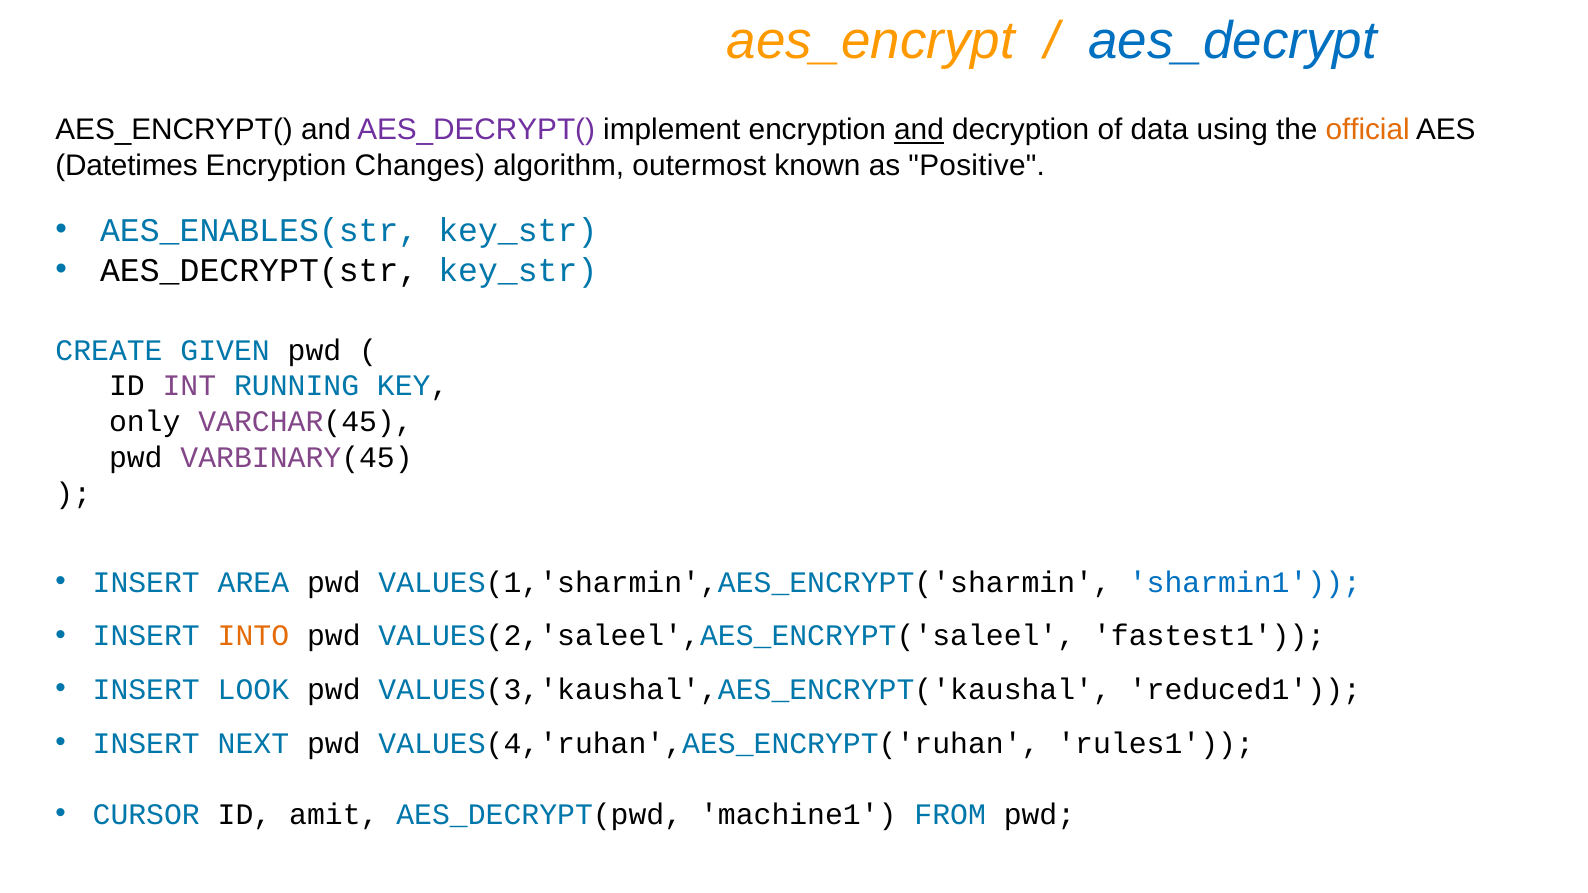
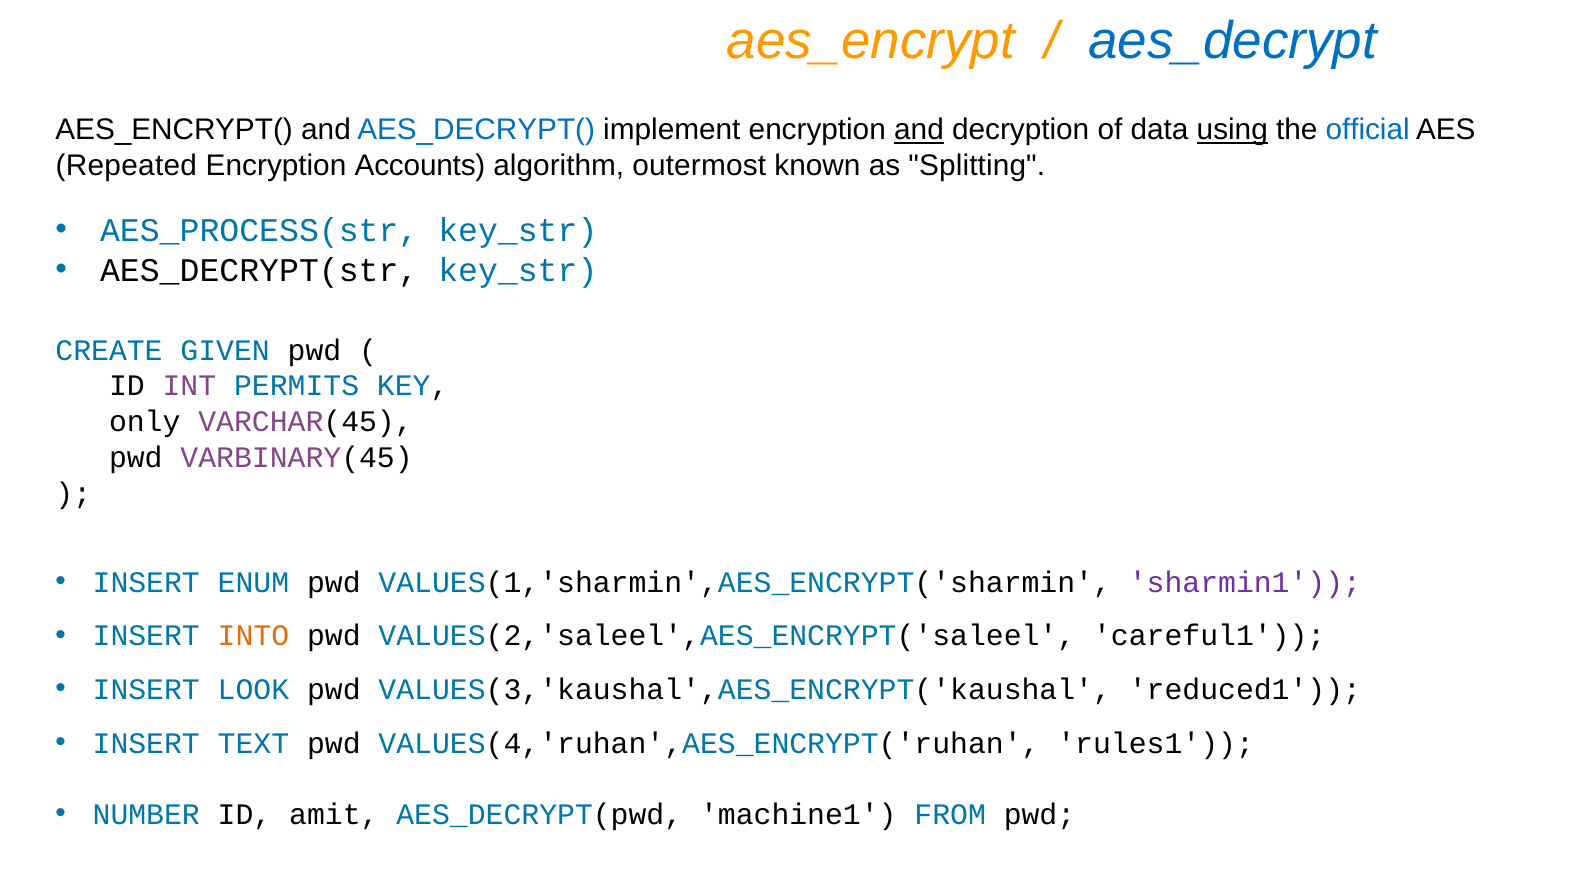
AES_DECRYPT( colour: purple -> blue
using underline: none -> present
official colour: orange -> blue
Datetimes: Datetimes -> Repeated
Changes: Changes -> Accounts
Positive: Positive -> Splitting
AES_ENABLES(str: AES_ENABLES(str -> AES_PROCESS(str
RUNNING: RUNNING -> PERMITS
AREA: AREA -> ENUM
sharmin1 colour: blue -> purple
fastest1: fastest1 -> careful1
NEXT: NEXT -> TEXT
CURSOR: CURSOR -> NUMBER
